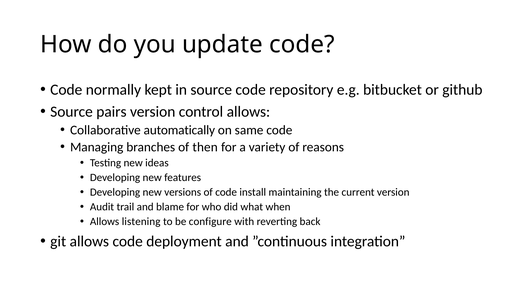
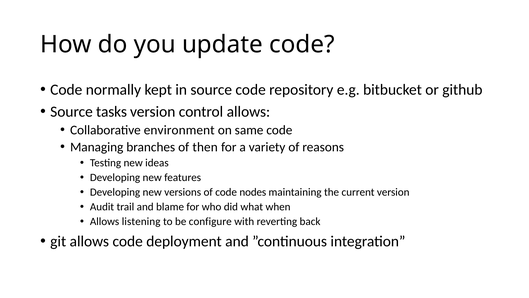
pairs: pairs -> tasks
automatically: automatically -> environment
install: install -> nodes
